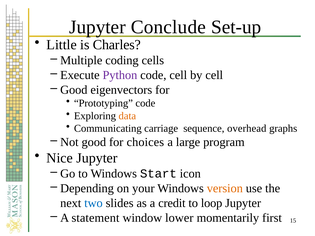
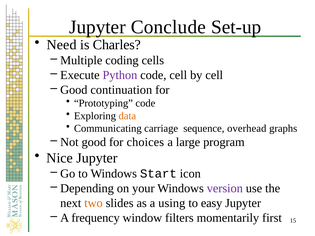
Little: Little -> Need
eigenvectors: eigenvectors -> continuation
version colour: orange -> purple
two colour: blue -> orange
credit: credit -> using
loop: loop -> easy
statement: statement -> frequency
lower: lower -> filters
